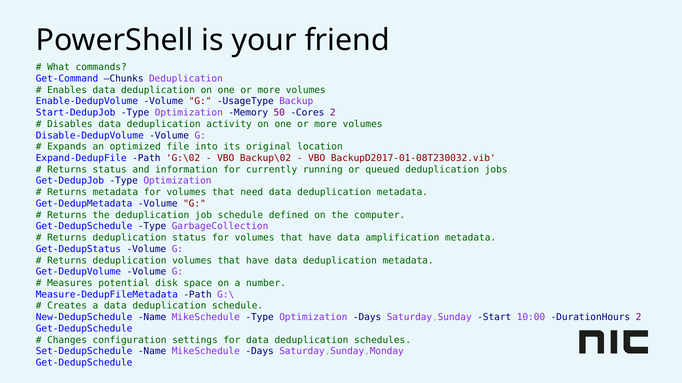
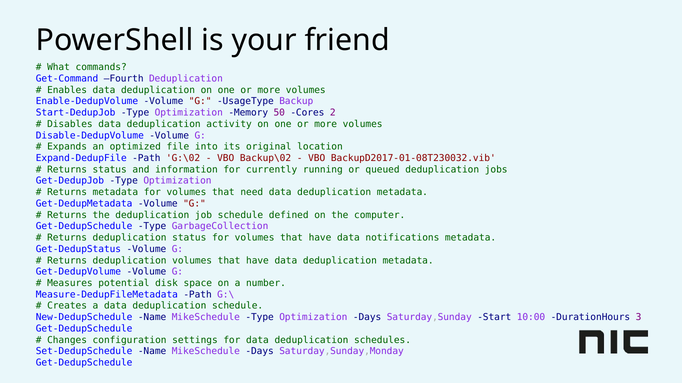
Chunks: Chunks -> Fourth
amplification: amplification -> notifications
DurationHours 2: 2 -> 3
